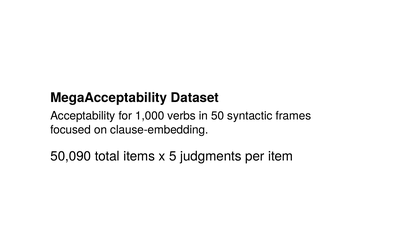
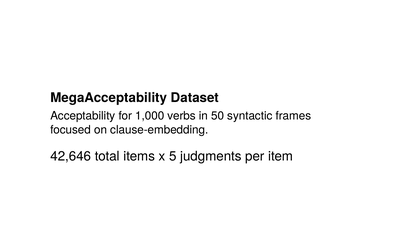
50,090: 50,090 -> 42,646
